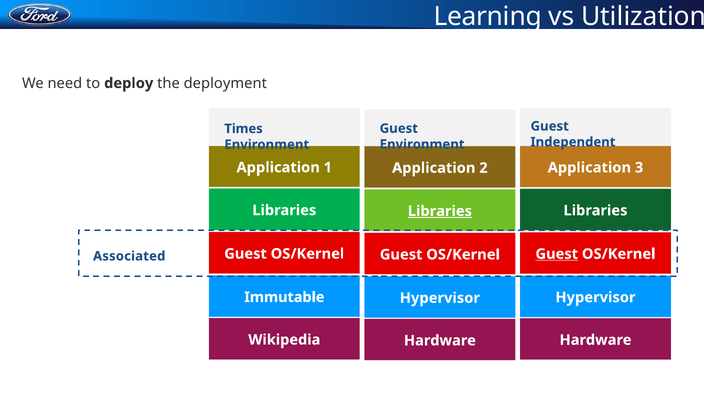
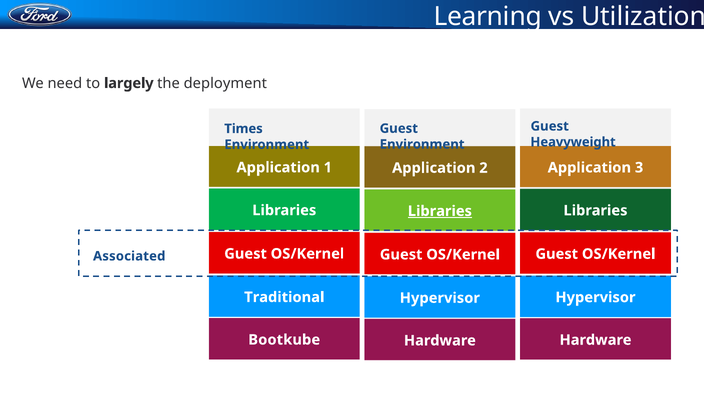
deploy: deploy -> largely
Independent: Independent -> Heavyweight
Guest at (557, 254) underline: present -> none
Immutable: Immutable -> Traditional
Wikipedia: Wikipedia -> Bootkube
